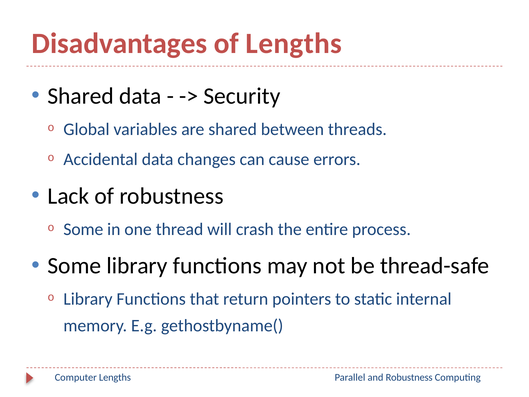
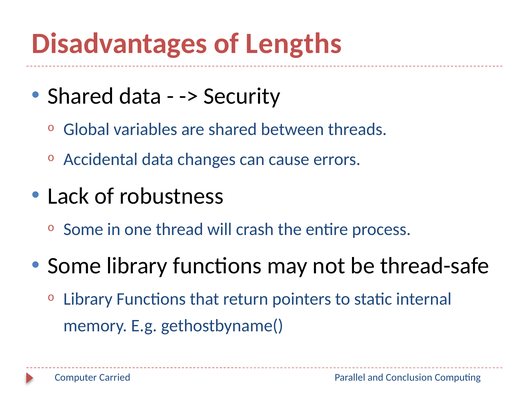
Computer Lengths: Lengths -> Carried
and Robustness: Robustness -> Conclusion
